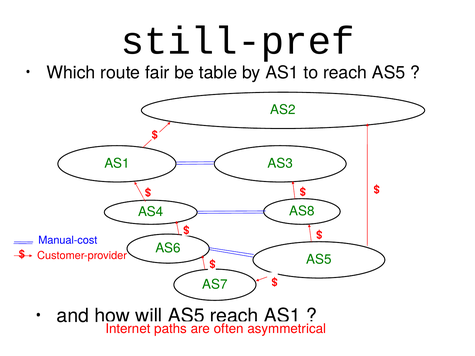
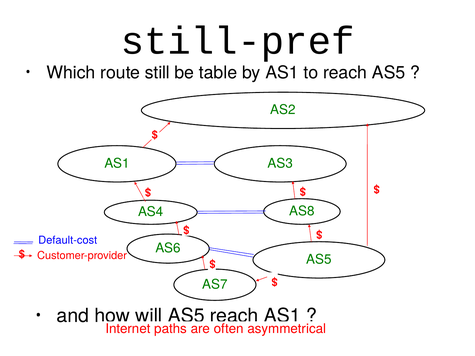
fair: fair -> still
Manual-cost: Manual-cost -> Default-cost
